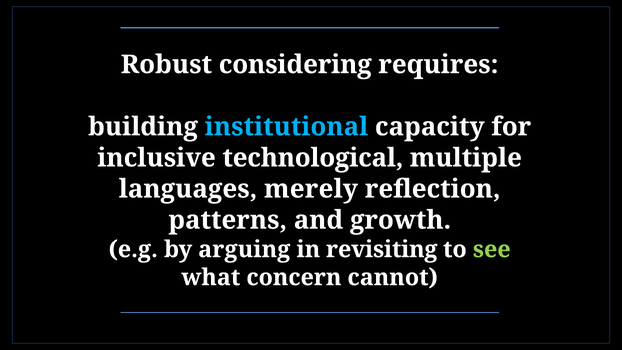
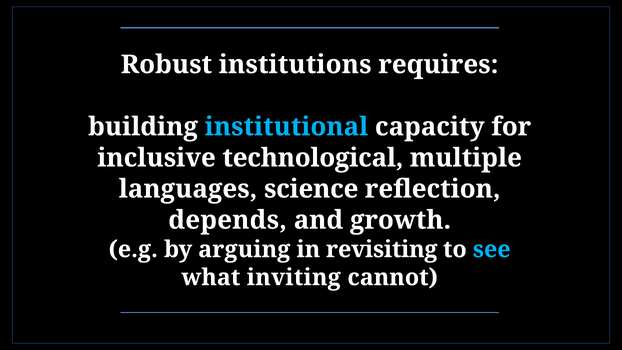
considering: considering -> institutions
merely: merely -> science
patterns: patterns -> depends
see colour: light green -> light blue
concern: concern -> inviting
